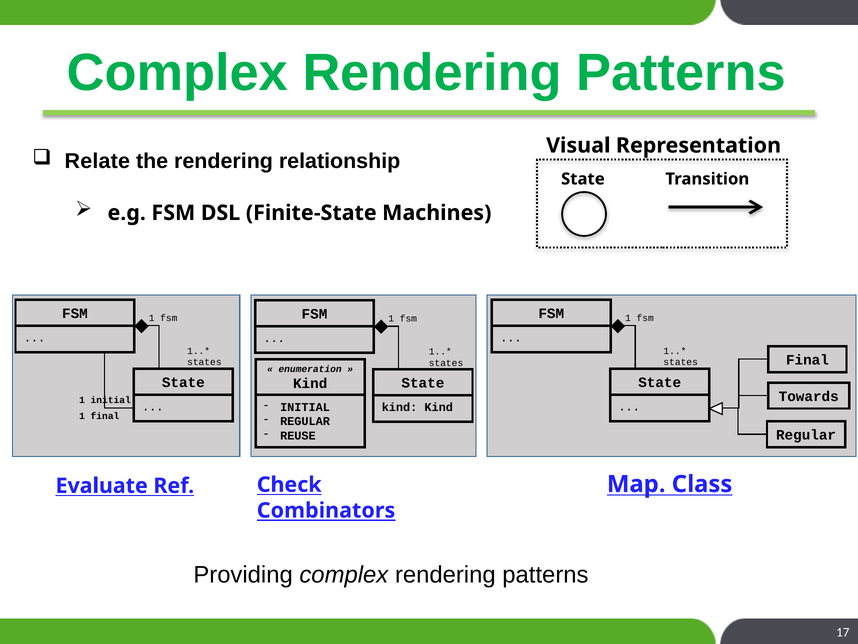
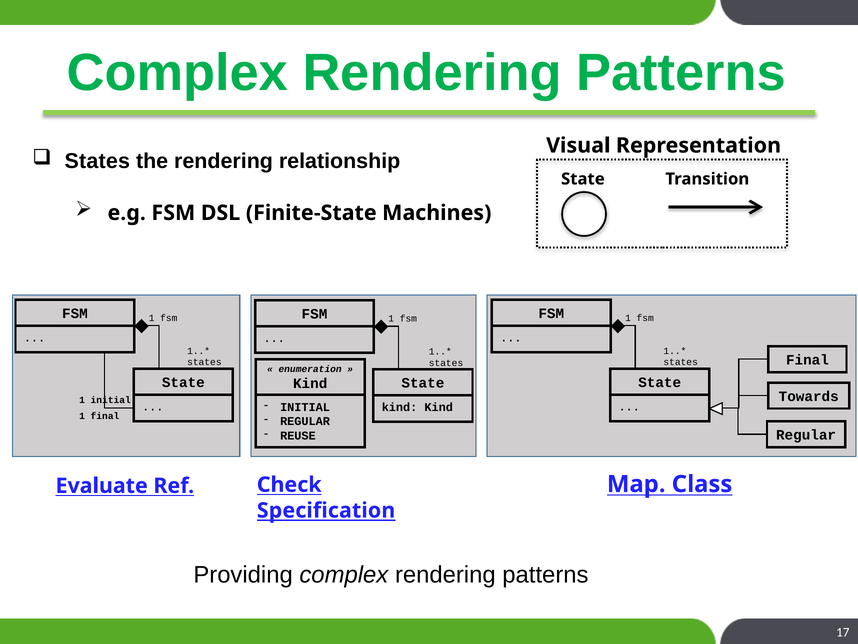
Relate at (97, 161): Relate -> States
Combinators: Combinators -> Specification
